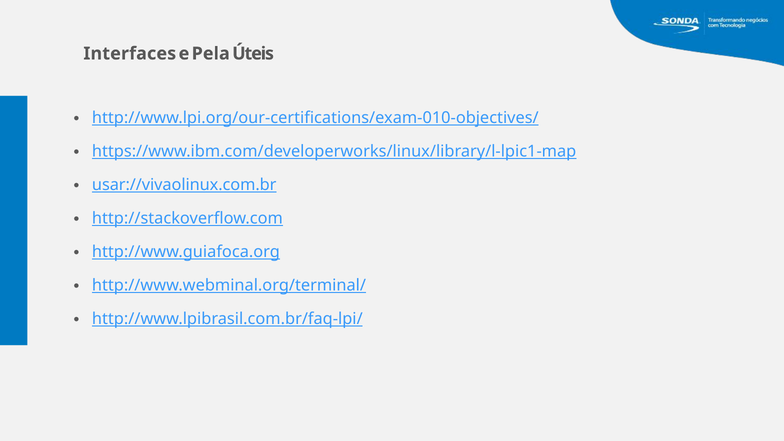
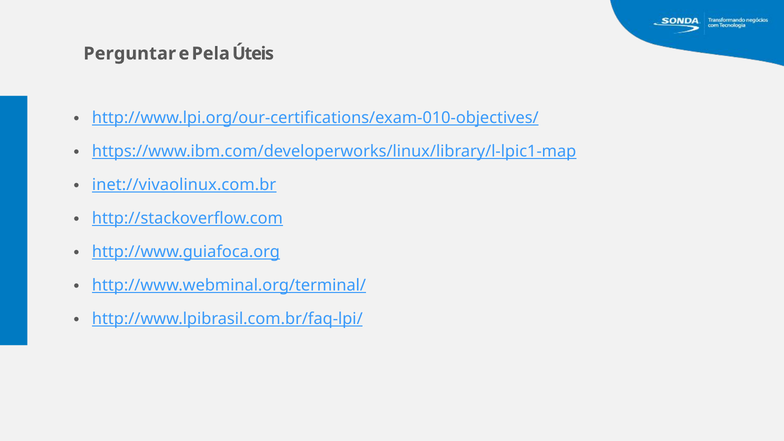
Interfaces: Interfaces -> Perguntar
usar://vivaolinux.com.br: usar://vivaolinux.com.br -> inet://vivaolinux.com.br
